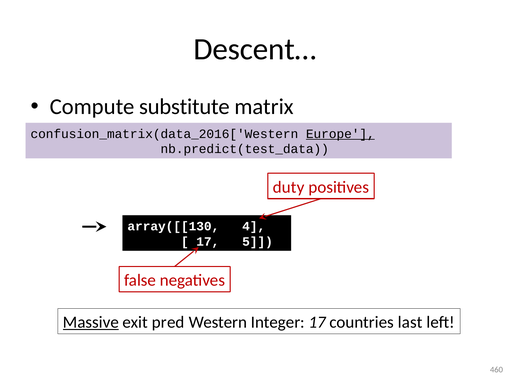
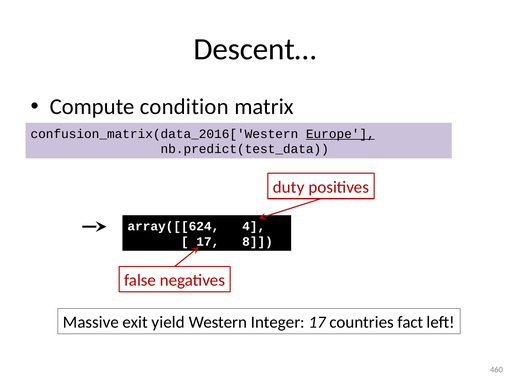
substitute: substitute -> condition
array([[130: array([[130 -> array([[624
5: 5 -> 8
Massive underline: present -> none
pred: pred -> yield
last: last -> fact
